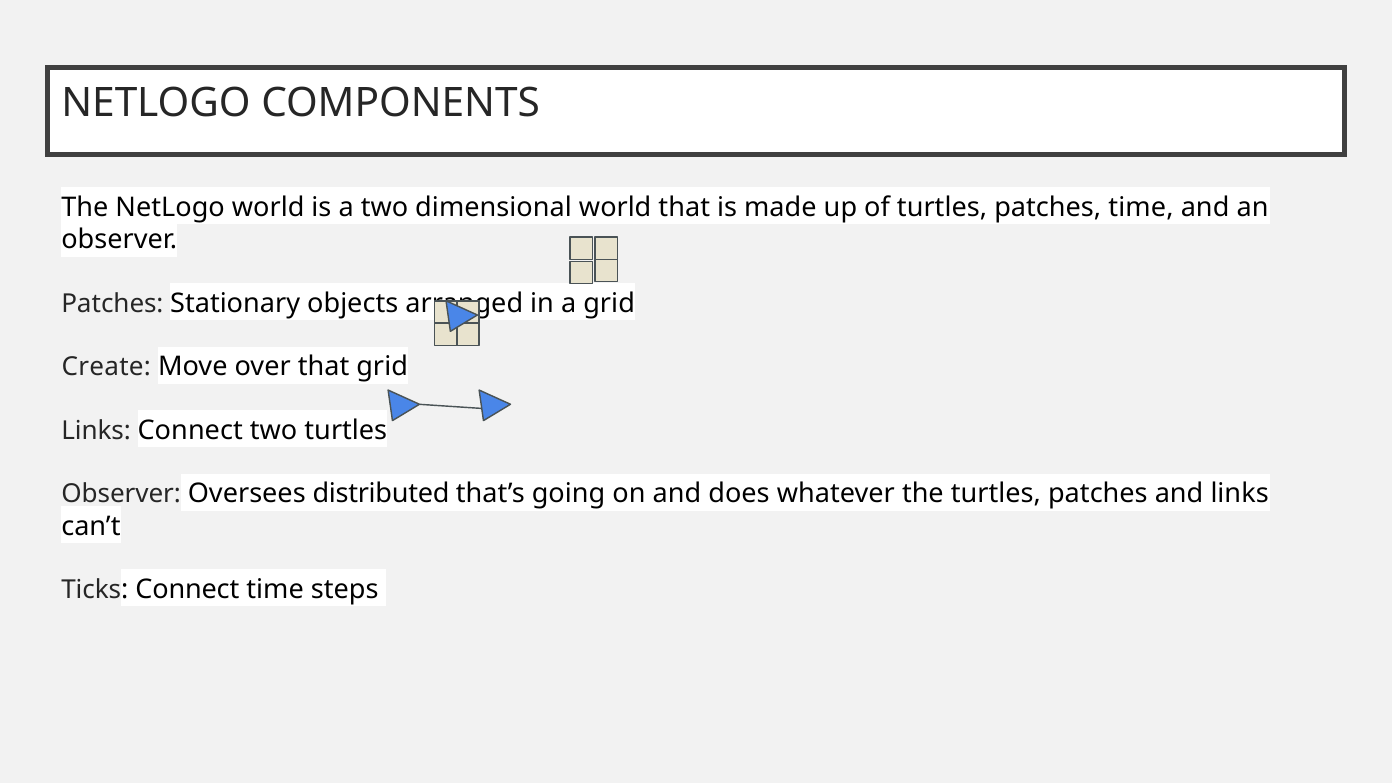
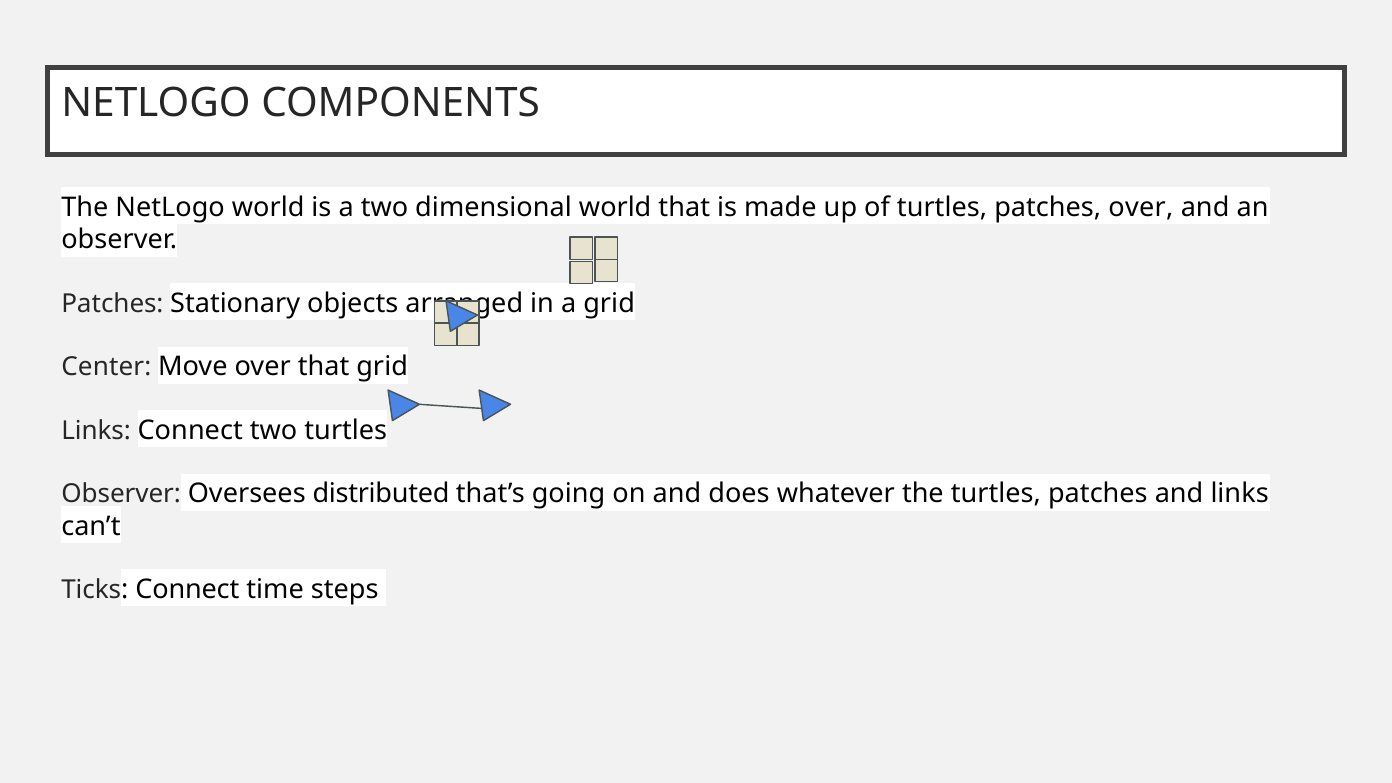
patches time: time -> over
Create: Create -> Center
